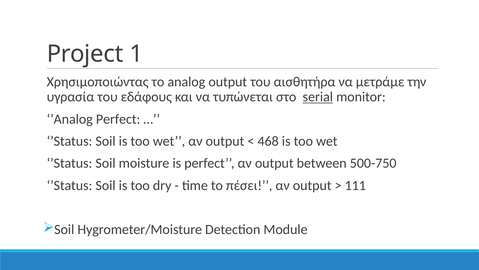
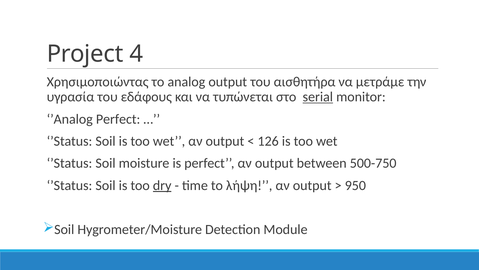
1: 1 -> 4
468: 468 -> 126
dry underline: none -> present
πέσει: πέσει -> λήψη
111: 111 -> 950
